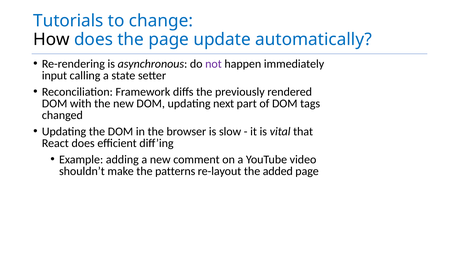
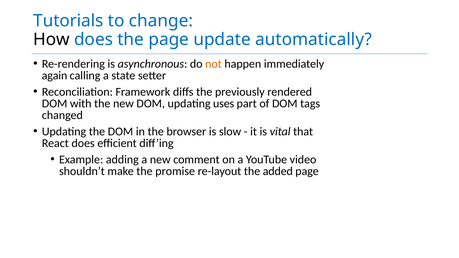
not colour: purple -> orange
input: input -> again
next: next -> uses
patterns: patterns -> promise
